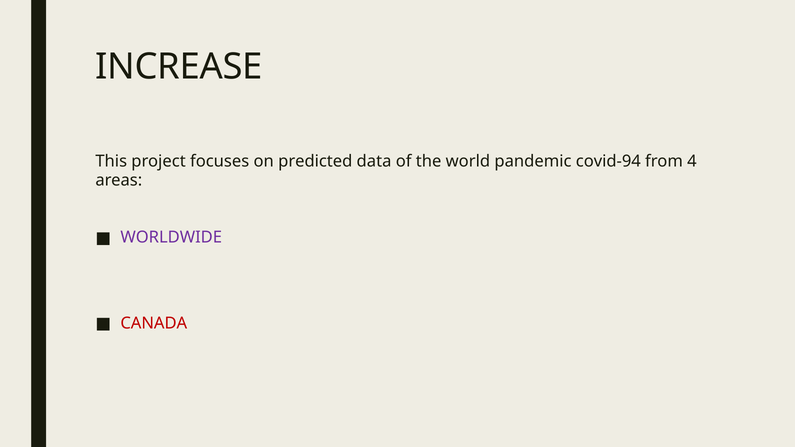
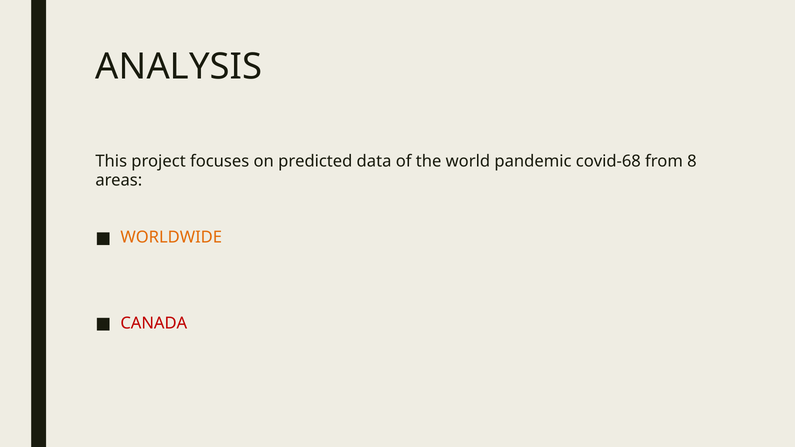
INCREASE: INCREASE -> ANALYSIS
covid-94: covid-94 -> covid-68
4: 4 -> 8
WORLDWIDE colour: purple -> orange
